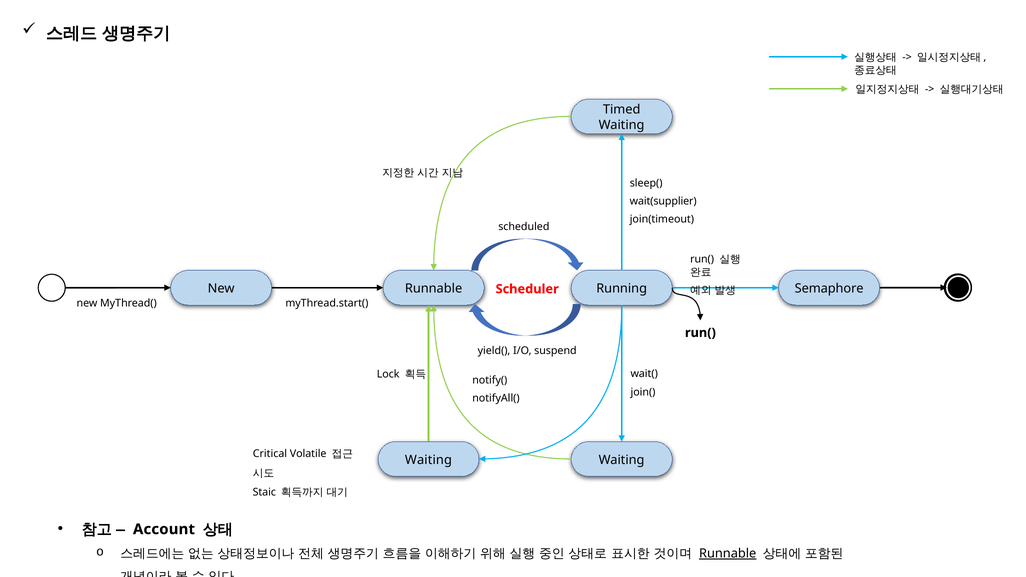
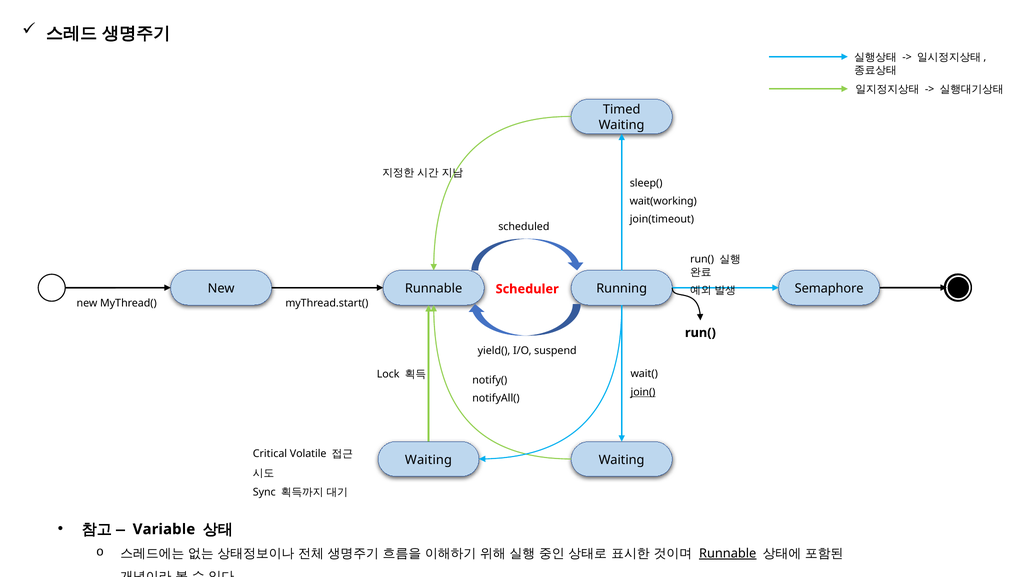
wait(supplier: wait(supplier -> wait(working
join( underline: none -> present
Staic: Staic -> Sync
Account: Account -> Variable
